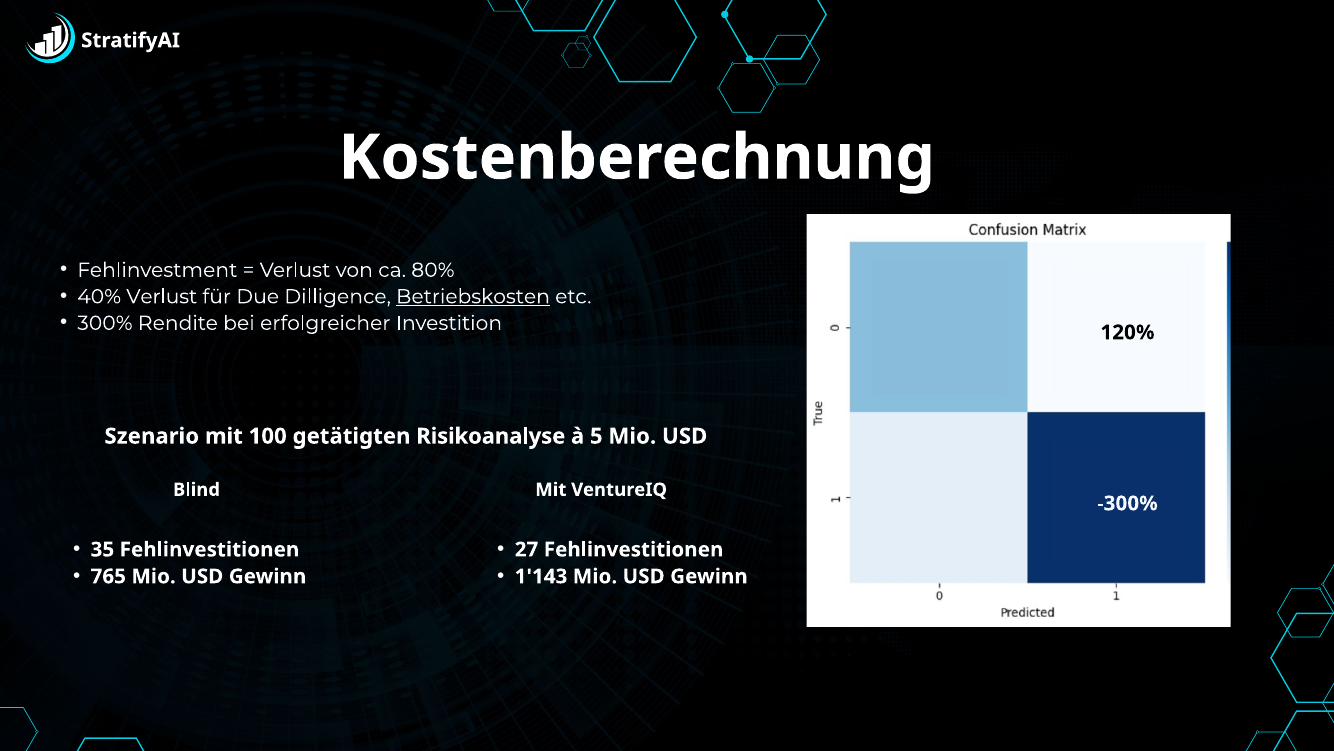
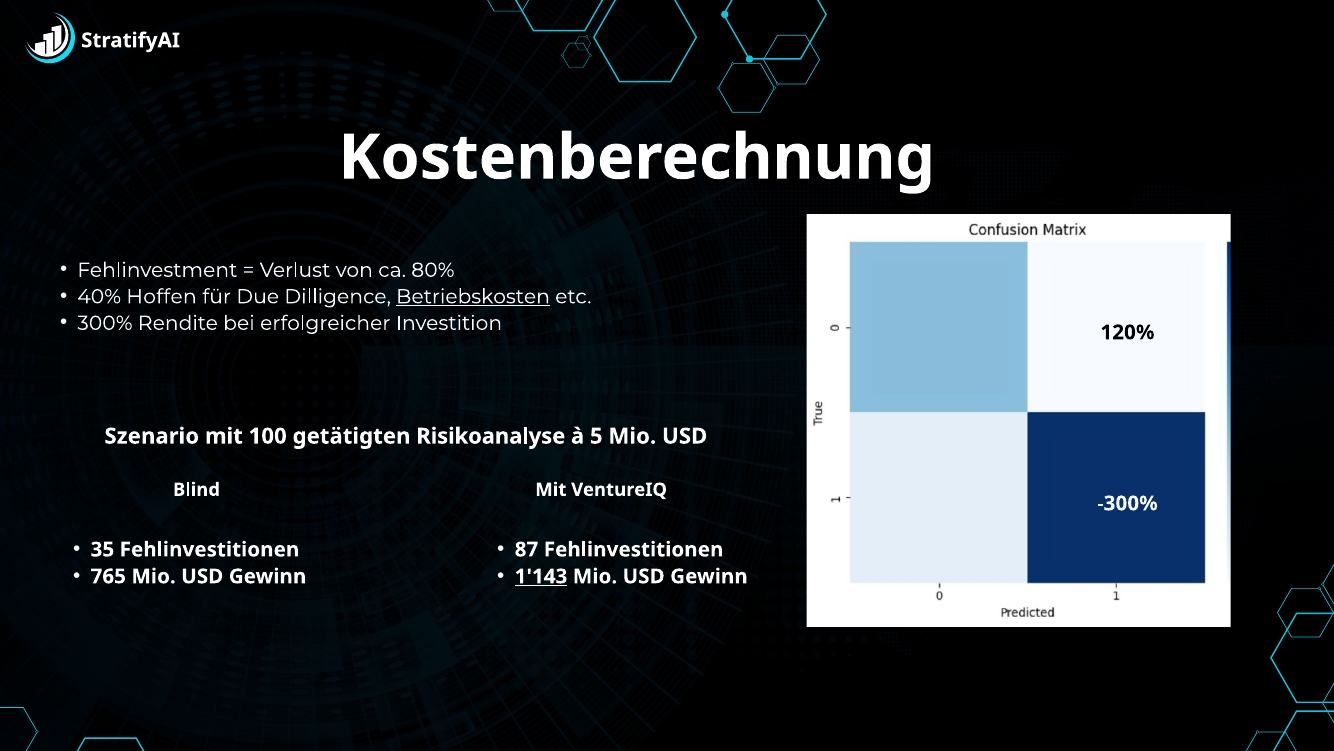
40% Verlust: Verlust -> Hoffen
27: 27 -> 87
1'143 underline: none -> present
